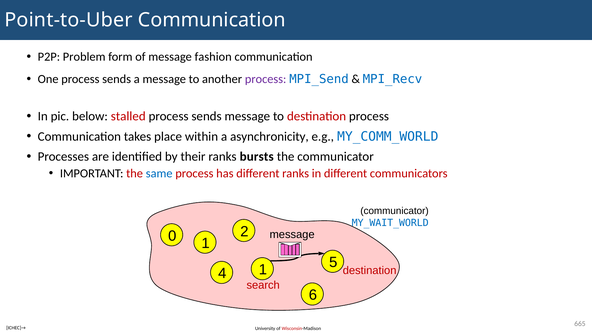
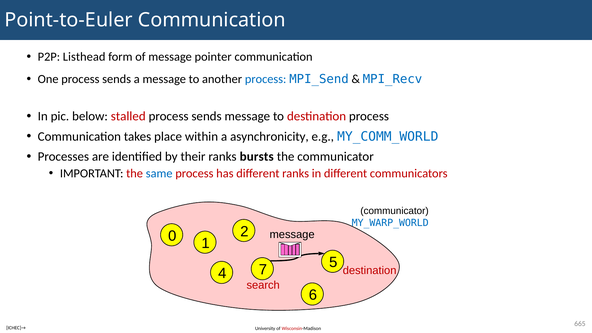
Point-to-Uber: Point-to-Uber -> Point-to-Euler
Problem: Problem -> Listhead
fashion: fashion -> pointer
process at (266, 79) colour: purple -> blue
MY_WAIT_WORLD: MY_WAIT_WORLD -> MY_WARP_WORLD
4 1: 1 -> 7
